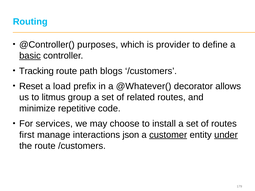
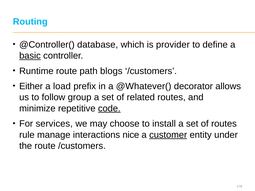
purposes: purposes -> database
Tracking: Tracking -> Runtime
Reset: Reset -> Either
litmus: litmus -> follow
code underline: none -> present
first: first -> rule
json: json -> nice
under underline: present -> none
